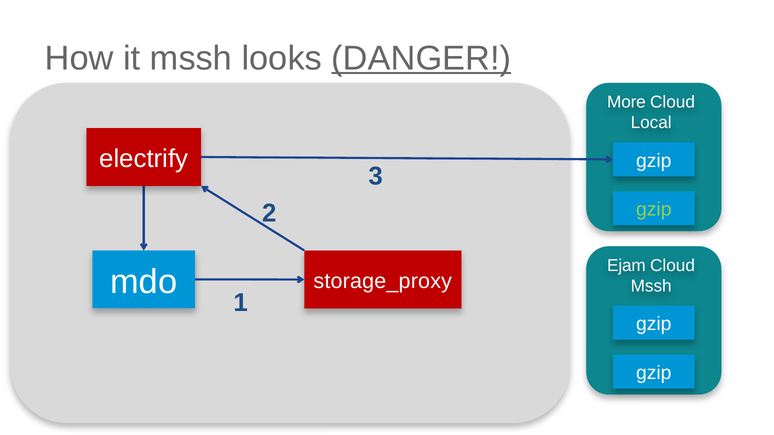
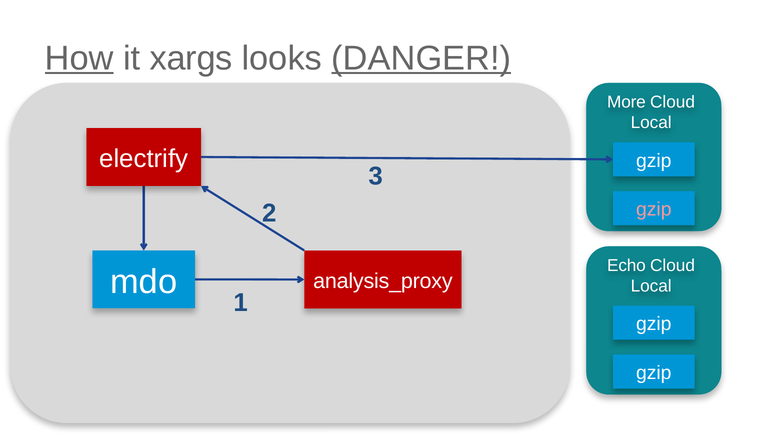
How underline: none -> present
it mssh: mssh -> xargs
gzip at (654, 210) colour: light green -> pink
Ejam: Ejam -> Echo
storage_proxy: storage_proxy -> analysis_proxy
Mssh at (651, 286): Mssh -> Local
